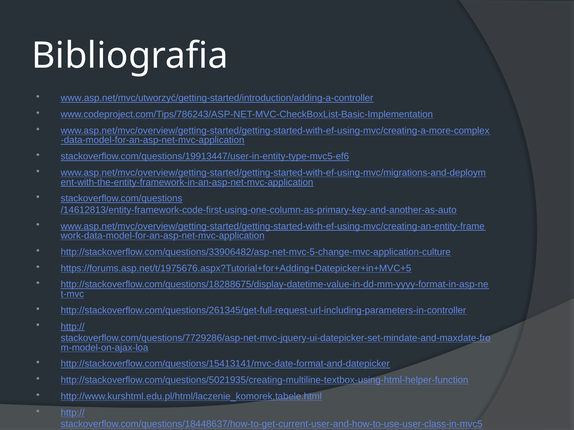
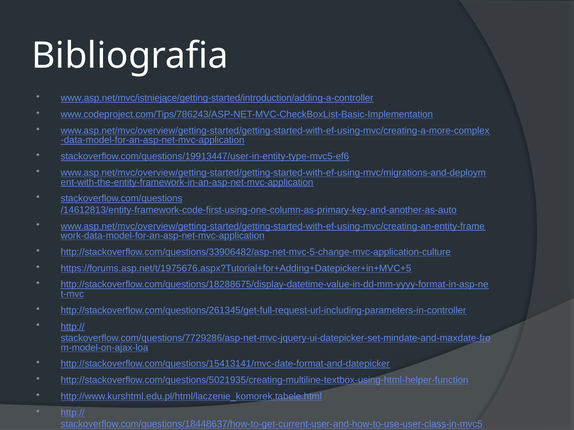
www.asp.net/mvc/utworzyć/getting-started/introduction/adding-a-controller: www.asp.net/mvc/utworzyć/getting-started/introduction/adding-a-controller -> www.asp.net/mvc/istniejące/getting-started/introduction/adding-a-controller
